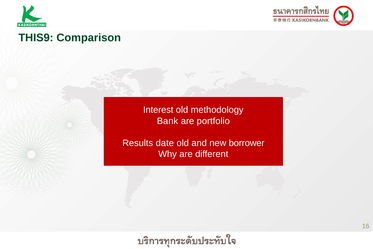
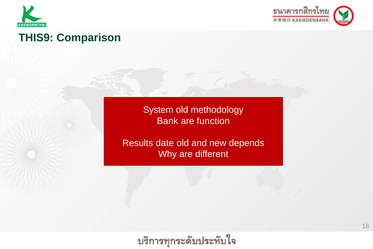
Interest: Interest -> System
portfolio: portfolio -> function
borrower: borrower -> depends
